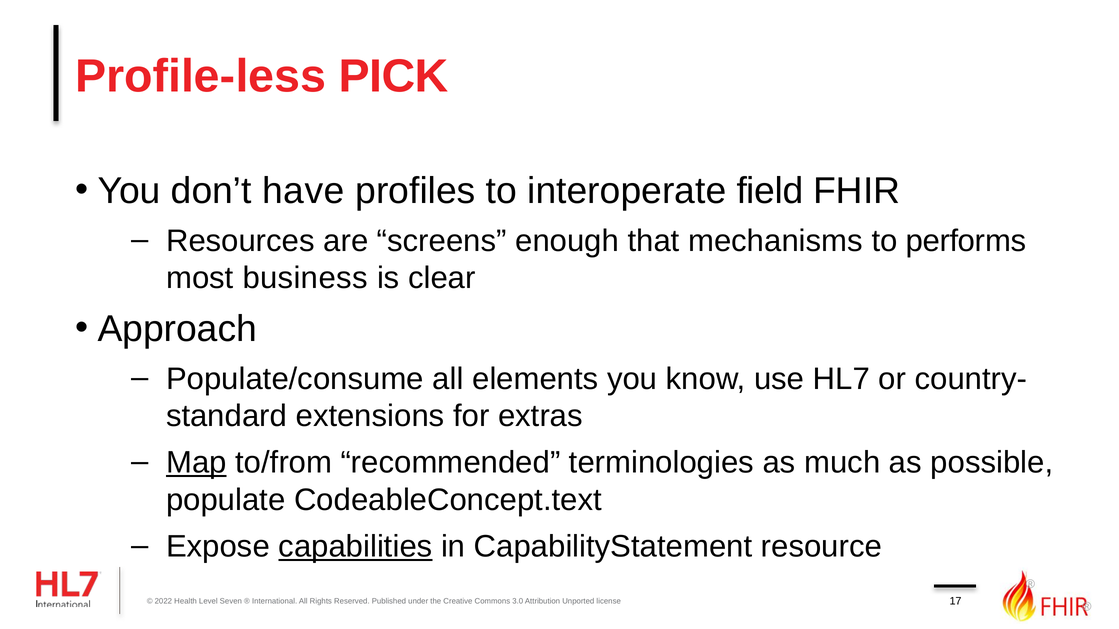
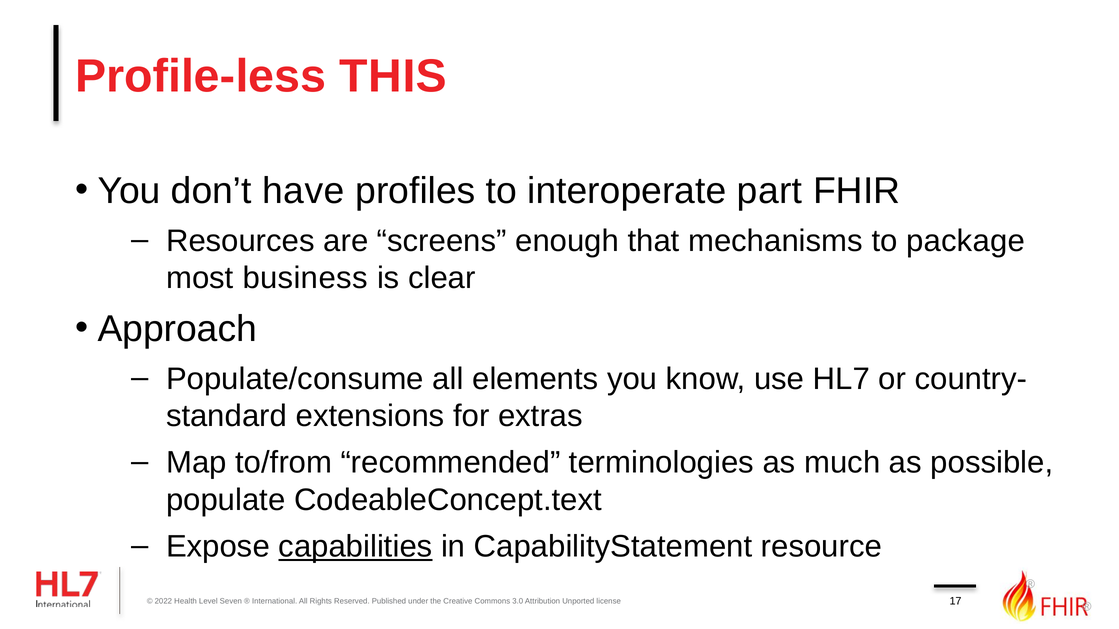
PICK: PICK -> THIS
field: field -> part
performs: performs -> package
Map underline: present -> none
